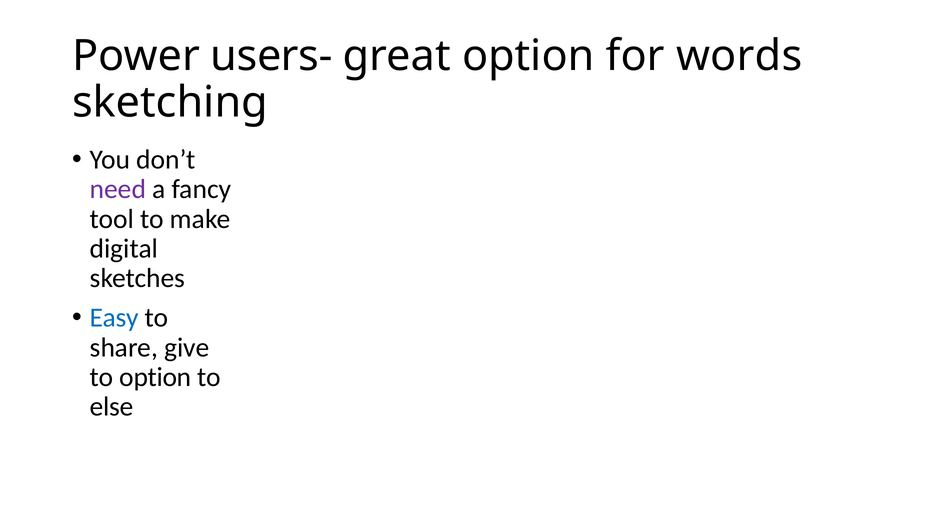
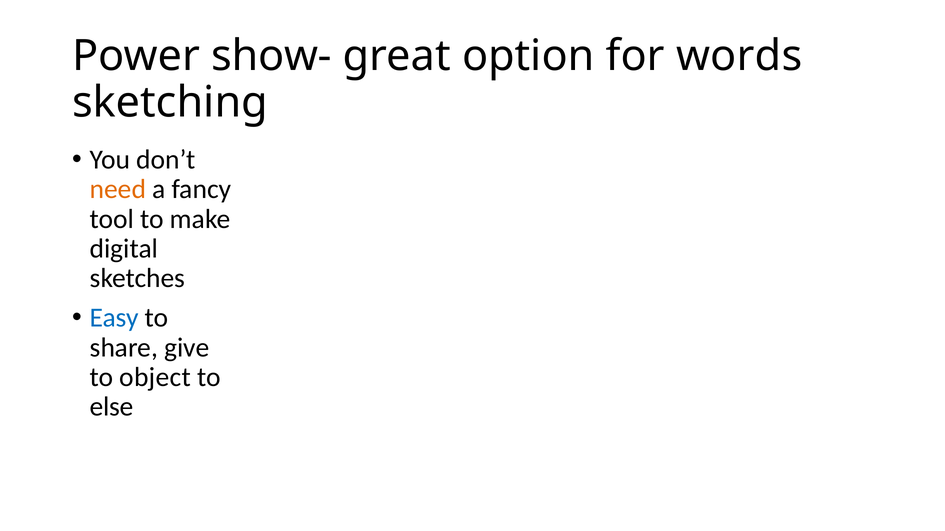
users-: users- -> show-
need colour: purple -> orange
to option: option -> object
